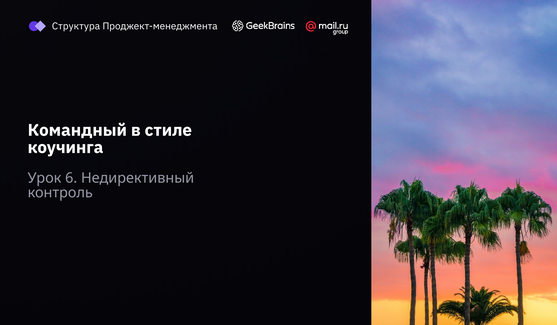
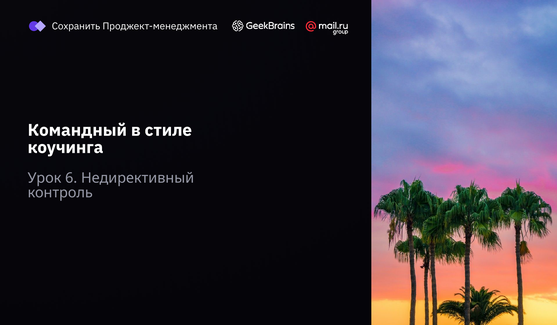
Структура: Структура -> Сохранить
